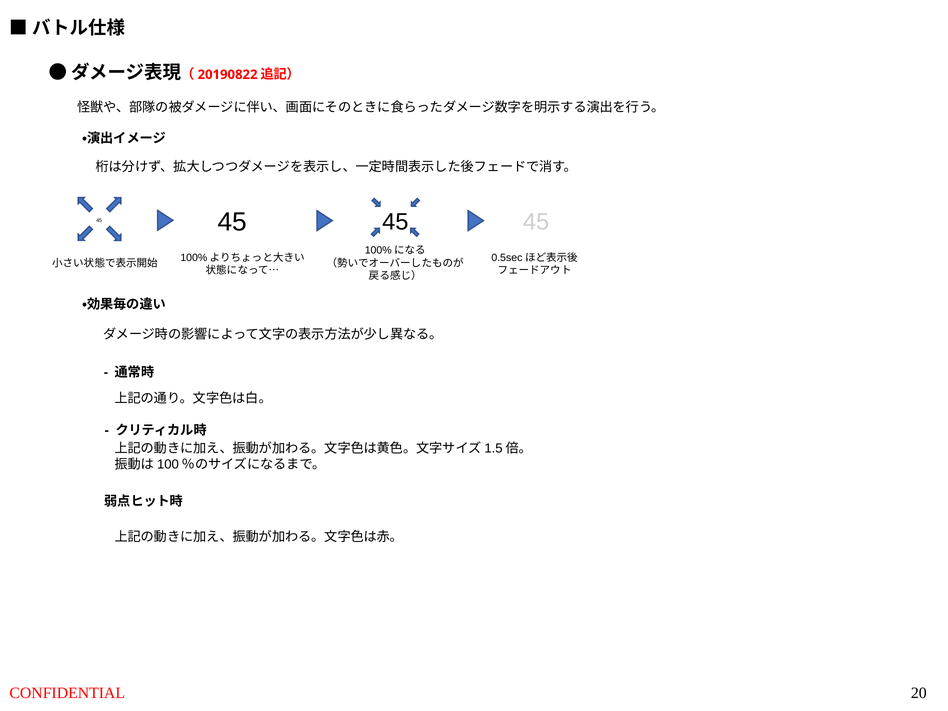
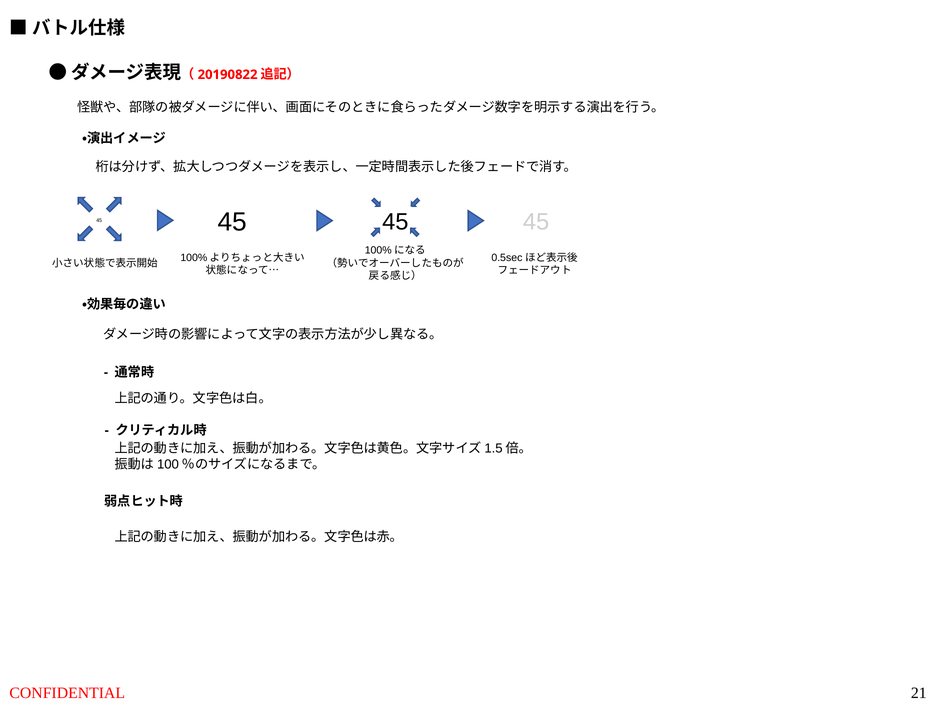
20: 20 -> 21
